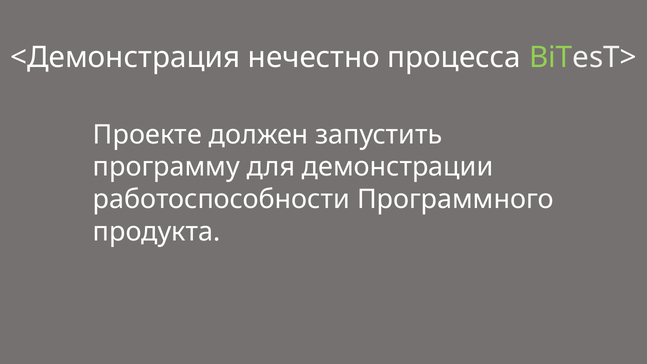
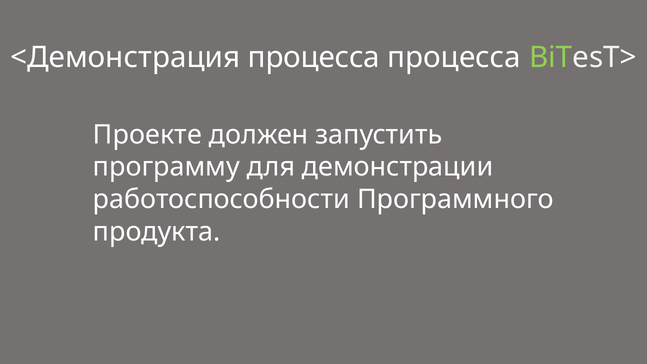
<Демонстрация нечестно: нечестно -> процесса
